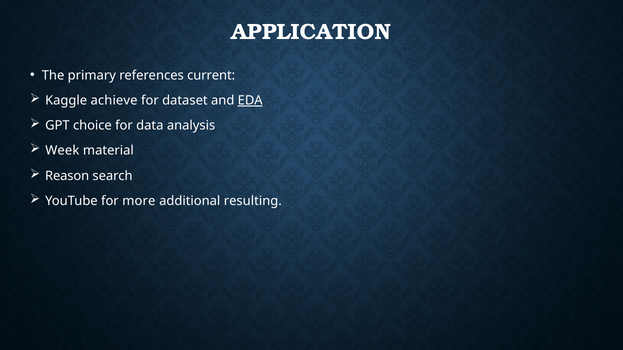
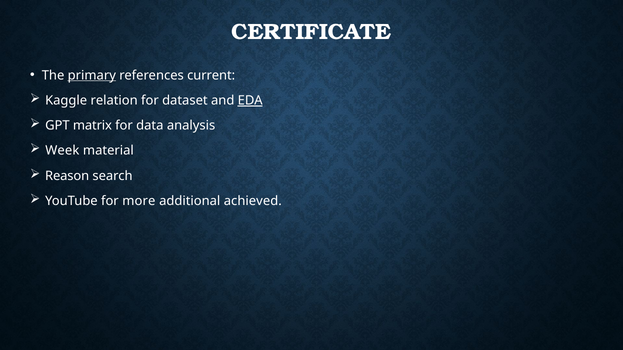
APPLICATION: APPLICATION -> CERTIFICATE
primary underline: none -> present
achieve: achieve -> relation
choice: choice -> matrix
resulting: resulting -> achieved
